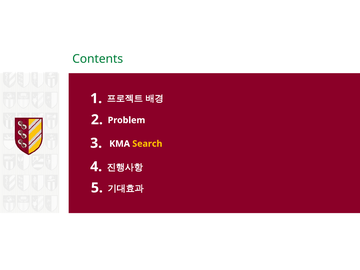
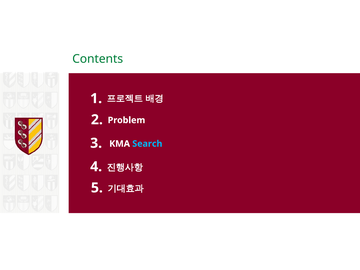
Search colour: yellow -> light blue
